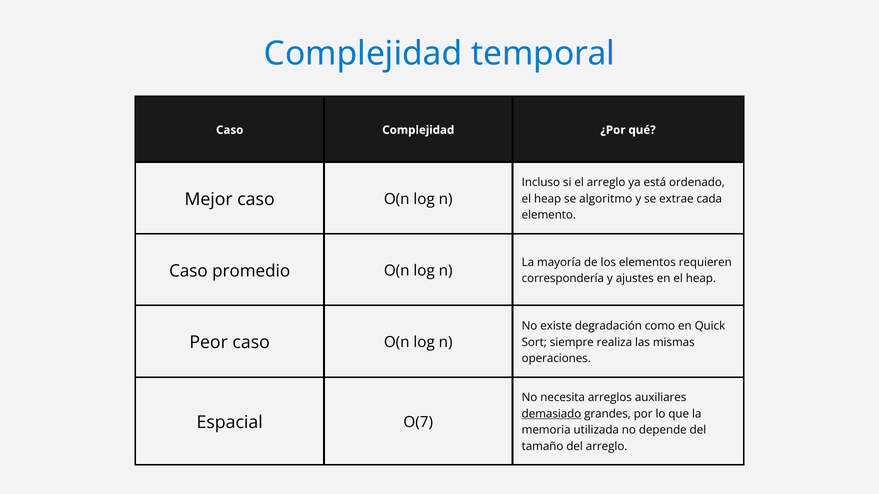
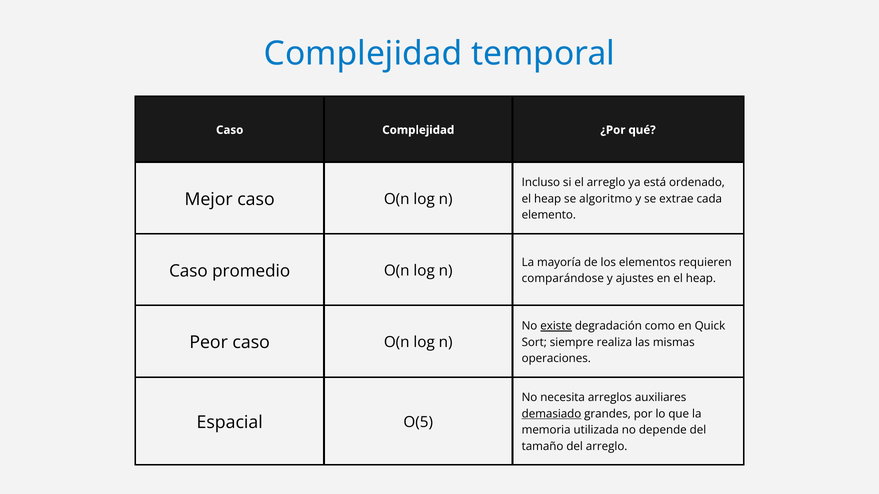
correspondería: correspondería -> comparándose
existe underline: none -> present
O(7: O(7 -> O(5
